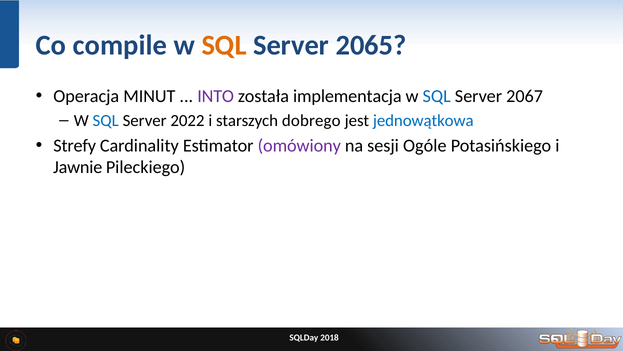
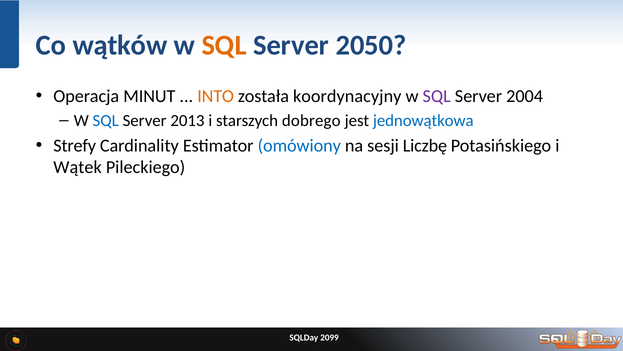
compile: compile -> wątków
2065: 2065 -> 2050
INTO colour: purple -> orange
implementacja: implementacja -> koordynacyjny
SQL at (437, 96) colour: blue -> purple
2067: 2067 -> 2004
2022: 2022 -> 2013
omówiony colour: purple -> blue
Ogóle: Ogóle -> Liczbę
Jawnie: Jawnie -> Wątek
2018: 2018 -> 2099
